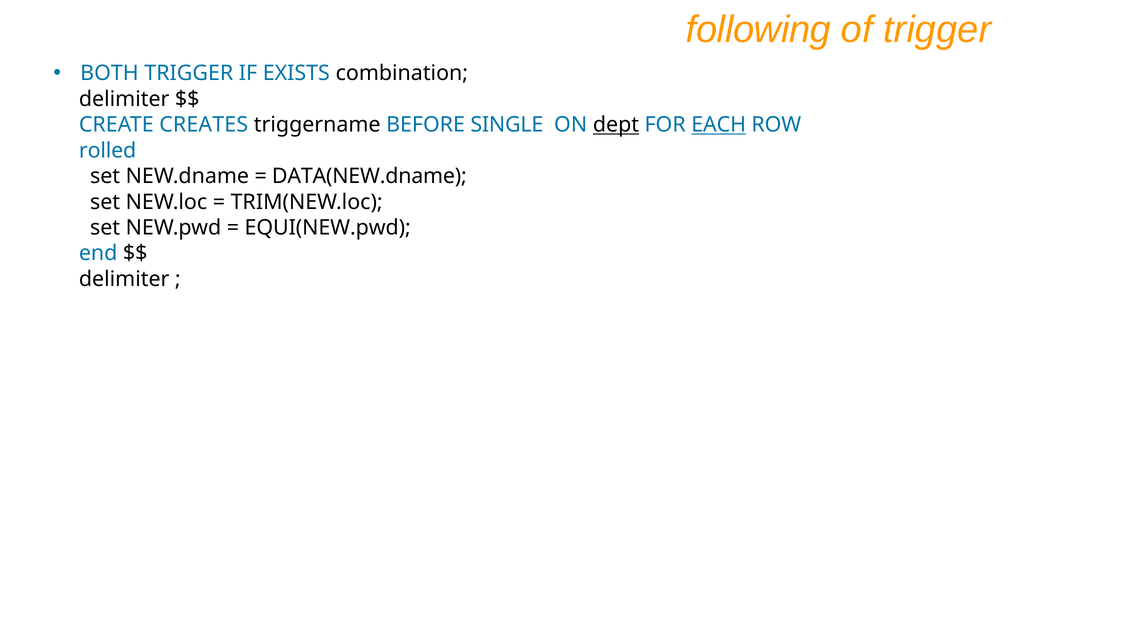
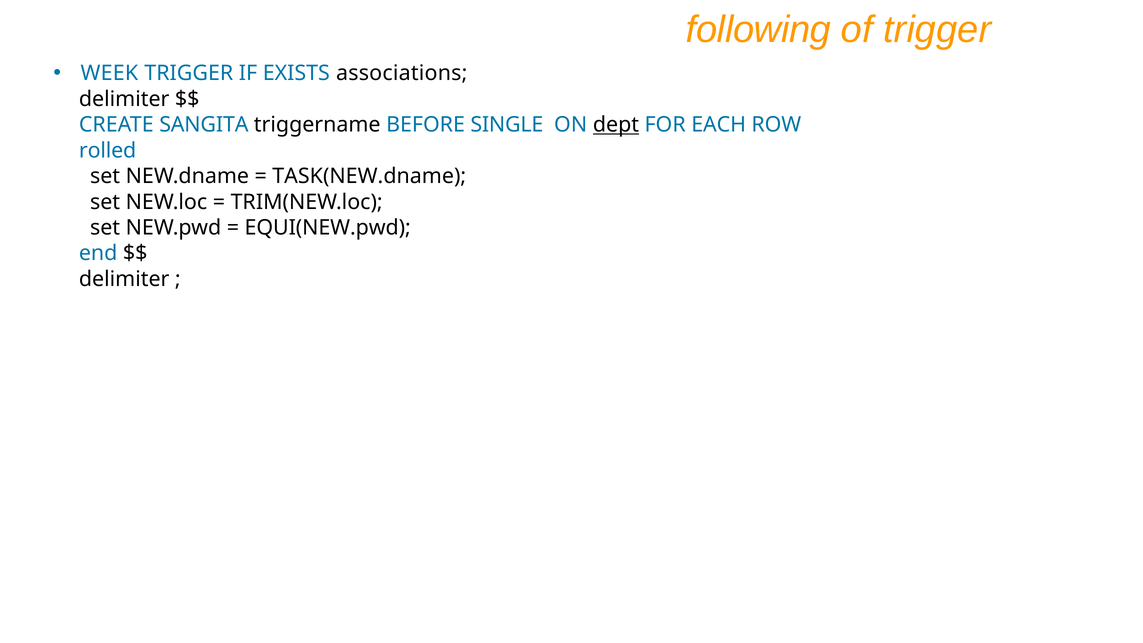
BOTH: BOTH -> WEEK
combination: combination -> associations
CREATES: CREATES -> SANGITA
EACH underline: present -> none
DATA(NEW.dname: DATA(NEW.dname -> TASK(NEW.dname
